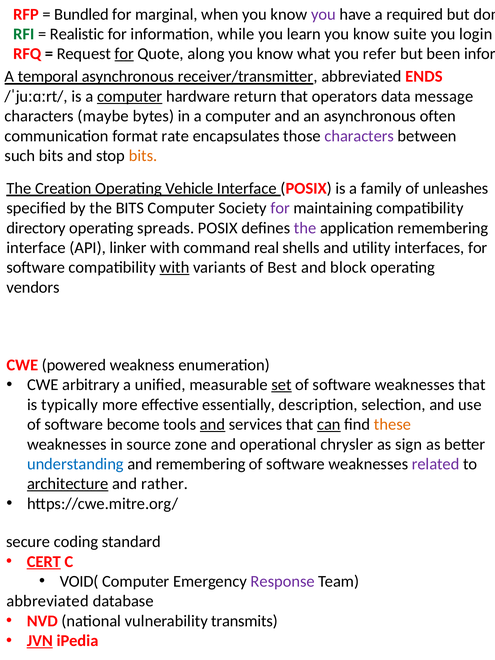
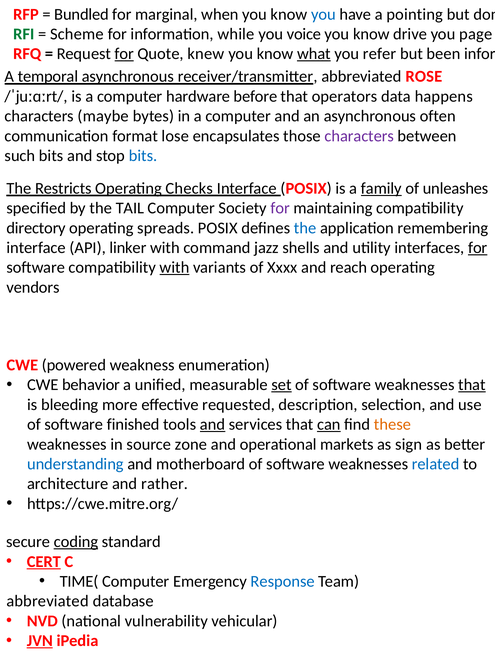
you at (323, 14) colour: purple -> blue
required: required -> pointing
Realistic: Realistic -> Scheme
learn: learn -> voice
suite: suite -> drive
login: login -> page
along: along -> knew
what underline: none -> present
ENDS: ENDS -> ROSE
computer at (130, 96) underline: present -> none
return: return -> before
message: message -> happens
rate: rate -> lose
bits at (143, 156) colour: orange -> blue
Creation: Creation -> Restricts
Vehicle: Vehicle -> Checks
family underline: none -> present
the BITS: BITS -> TAIL
the at (305, 228) colour: purple -> blue
real: real -> jazz
for at (478, 248) underline: none -> present
Best: Best -> Xxxx
block: block -> reach
arbitrary: arbitrary -> behavior
that at (472, 385) underline: none -> present
typically: typically -> bleeding
essentially: essentially -> requested
become: become -> finished
chrysler: chrysler -> markets
and remembering: remembering -> motherboard
related colour: purple -> blue
architecture underline: present -> none
coding underline: none -> present
VOID(: VOID( -> TIME(
Response colour: purple -> blue
transmits: transmits -> vehicular
